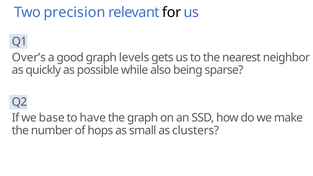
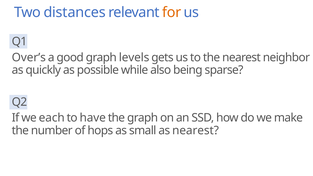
precision: precision -> distances
for colour: black -> orange
base: base -> each
as clusters: clusters -> nearest
